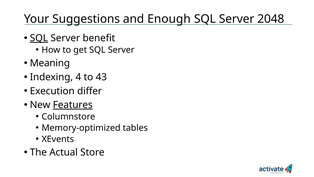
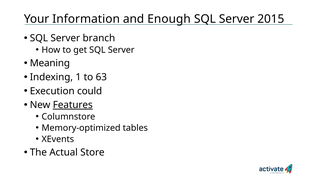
Suggestions: Suggestions -> Information
2048: 2048 -> 2015
SQL at (39, 38) underline: present -> none
benefit: benefit -> branch
4: 4 -> 1
43: 43 -> 63
differ: differ -> could
